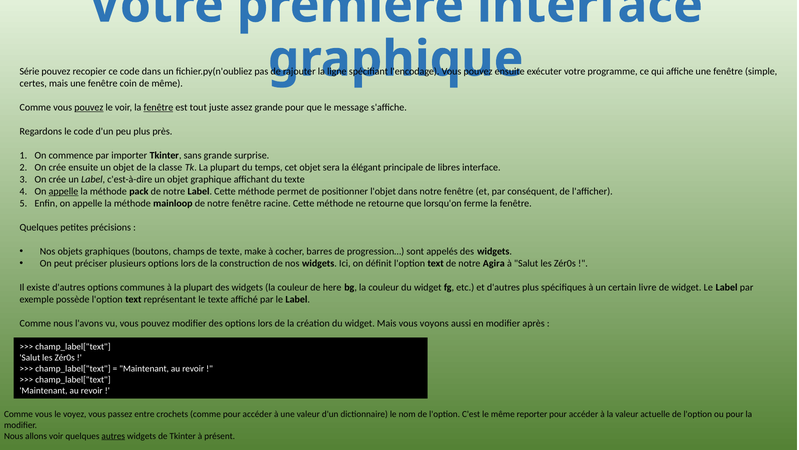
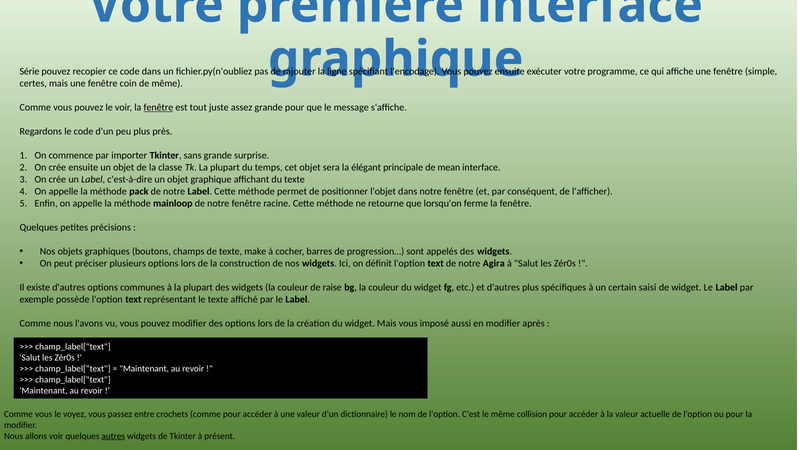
pouvez at (89, 107) underline: present -> none
libres: libres -> mean
appelle at (63, 191) underline: present -> none
here: here -> raise
livre: livre -> saisi
voyons: voyons -> imposé
reporter: reporter -> collision
